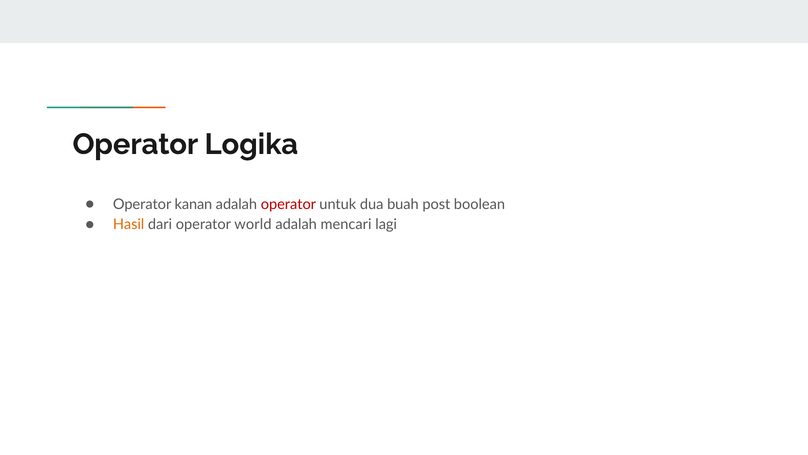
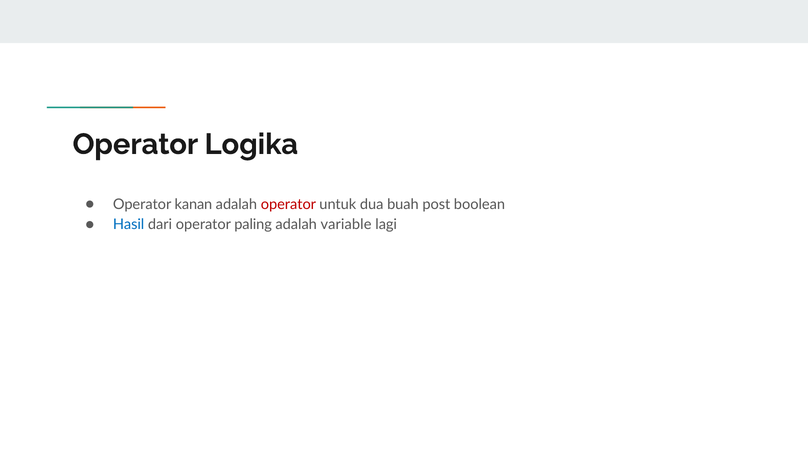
Hasil colour: orange -> blue
world: world -> paling
mencari: mencari -> variable
